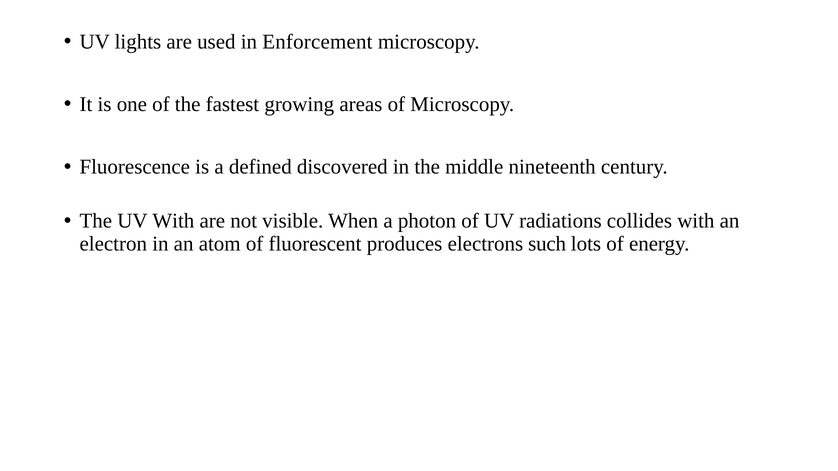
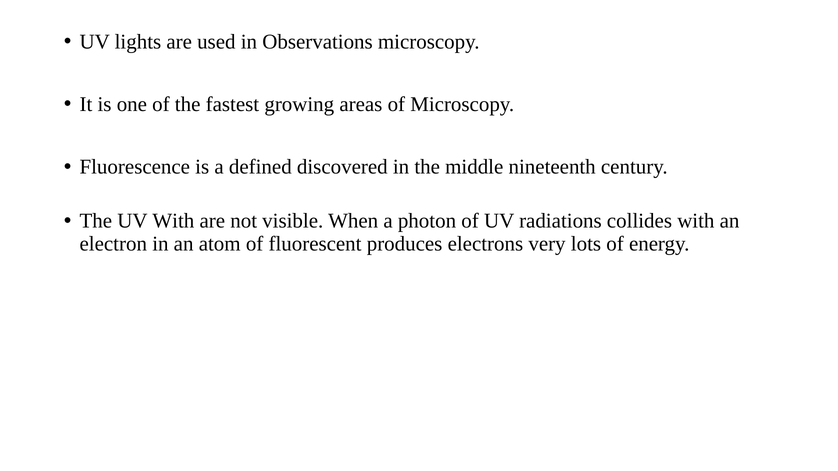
Enforcement: Enforcement -> Observations
such: such -> very
